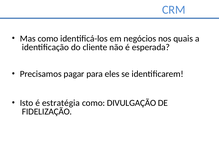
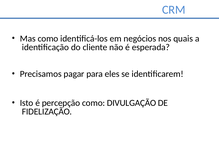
estratégia: estratégia -> percepção
